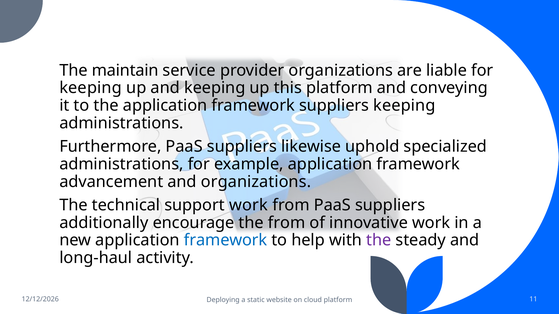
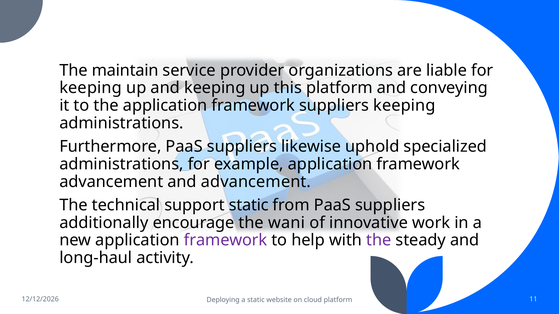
and organizations: organizations -> advancement
support work: work -> static
the from: from -> wani
framework at (226, 241) colour: blue -> purple
